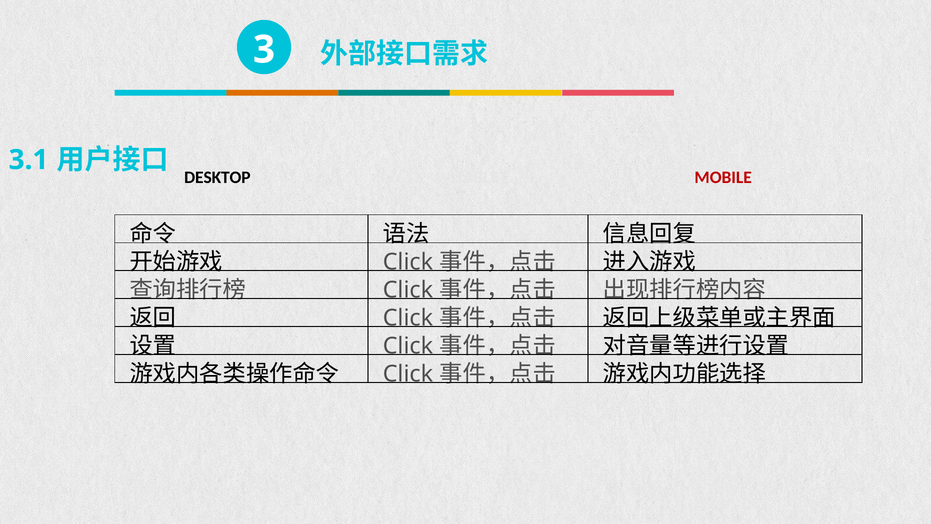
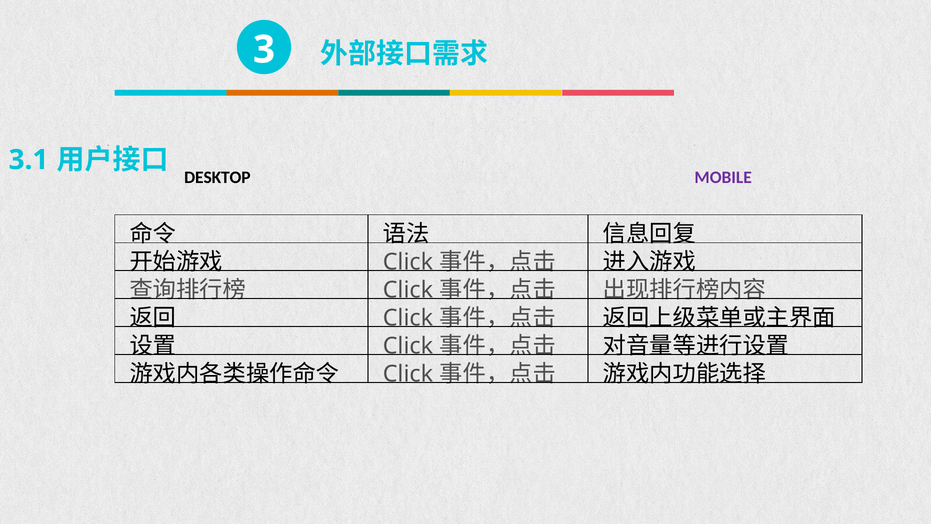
MOBILE colour: red -> purple
